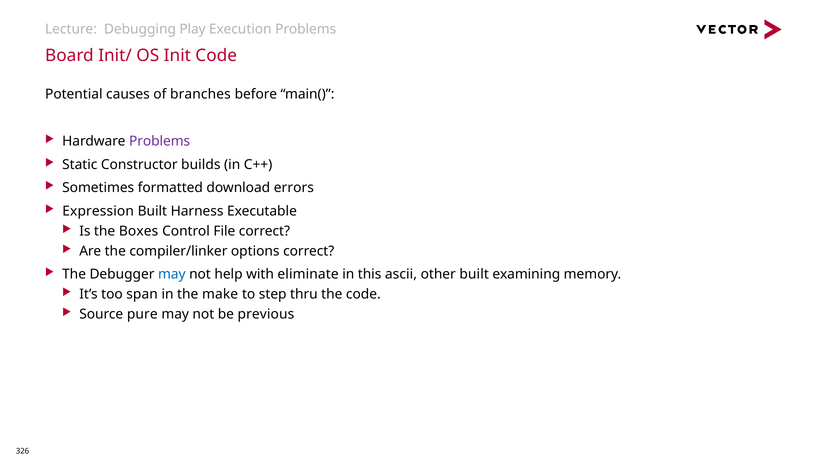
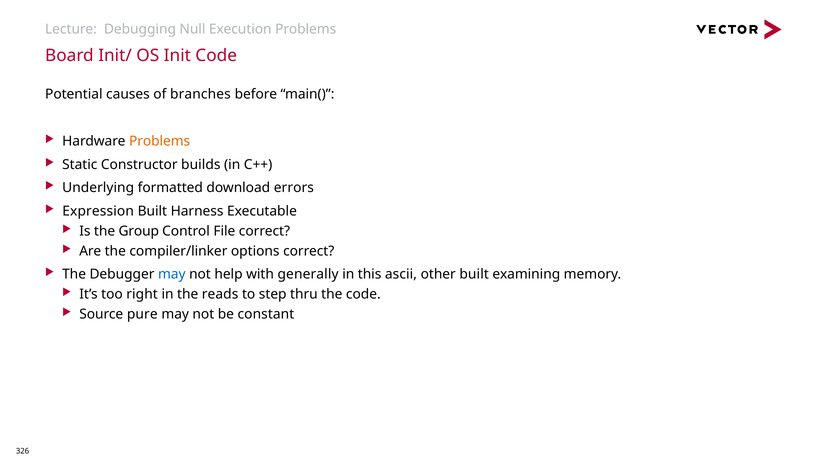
Play: Play -> Null
Problems at (160, 141) colour: purple -> orange
Sometimes: Sometimes -> Underlying
Boxes: Boxes -> Group
eliminate: eliminate -> generally
span: span -> right
make: make -> reads
previous: previous -> constant
